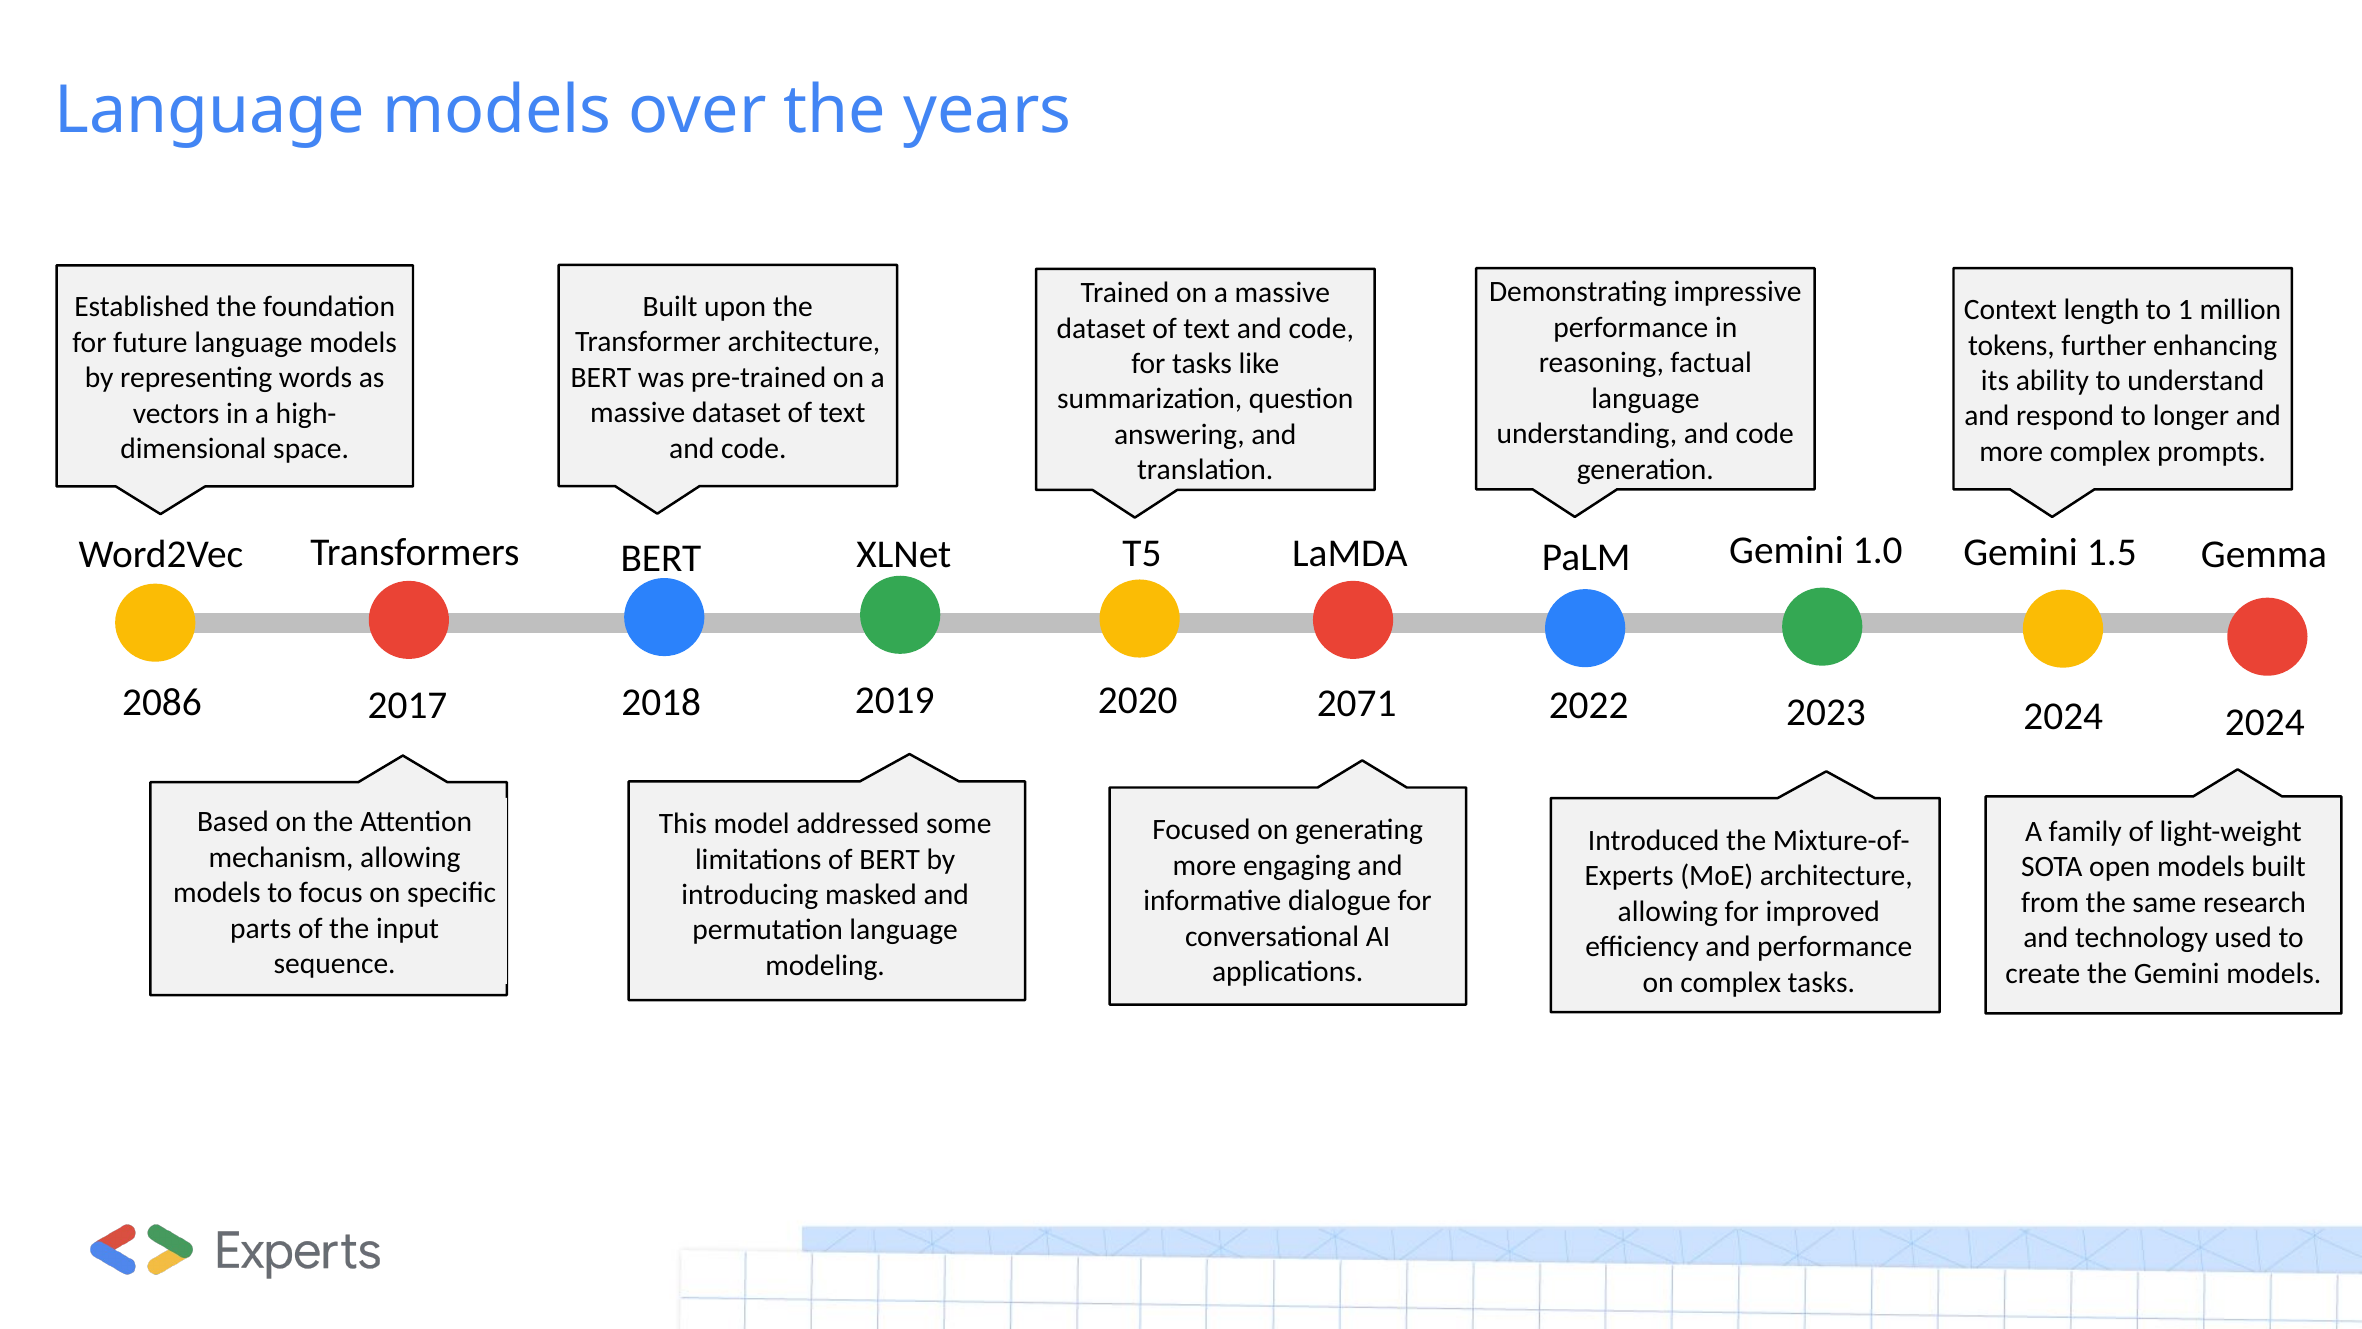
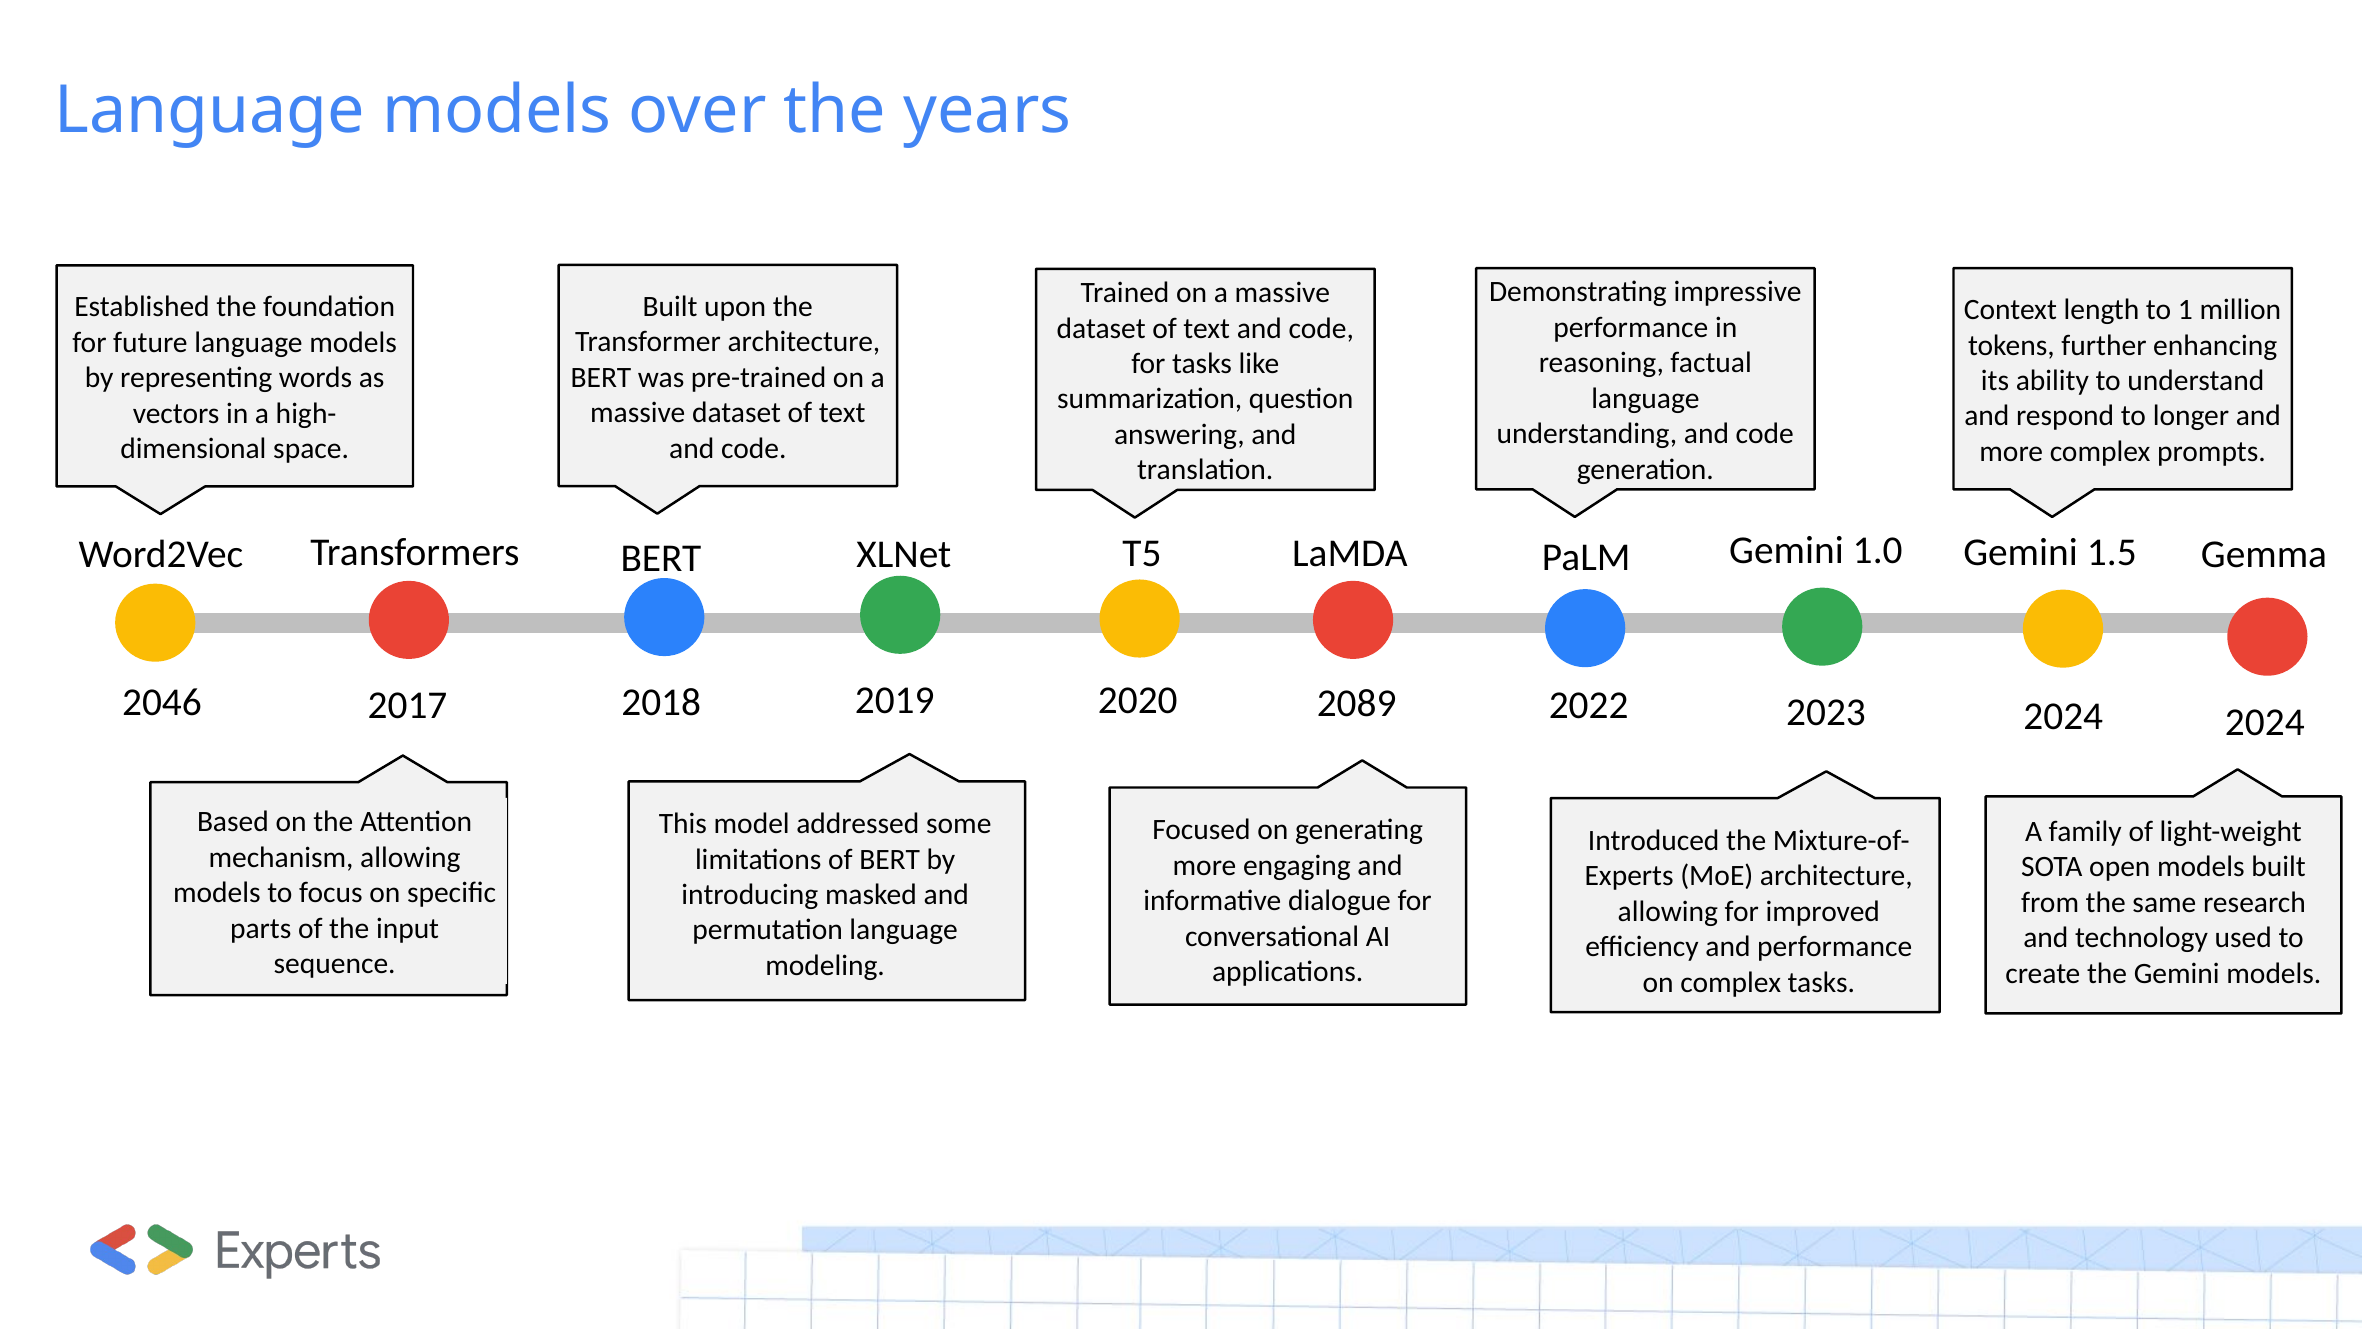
2086: 2086 -> 2046
2071: 2071 -> 2089
